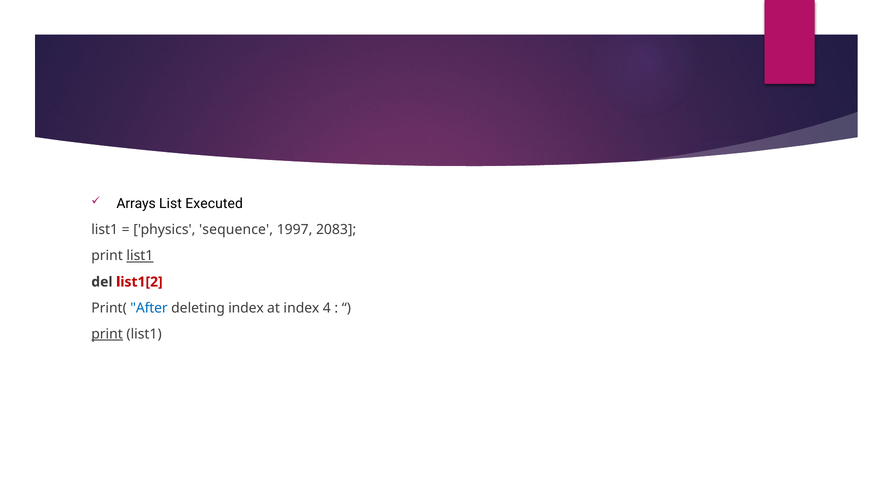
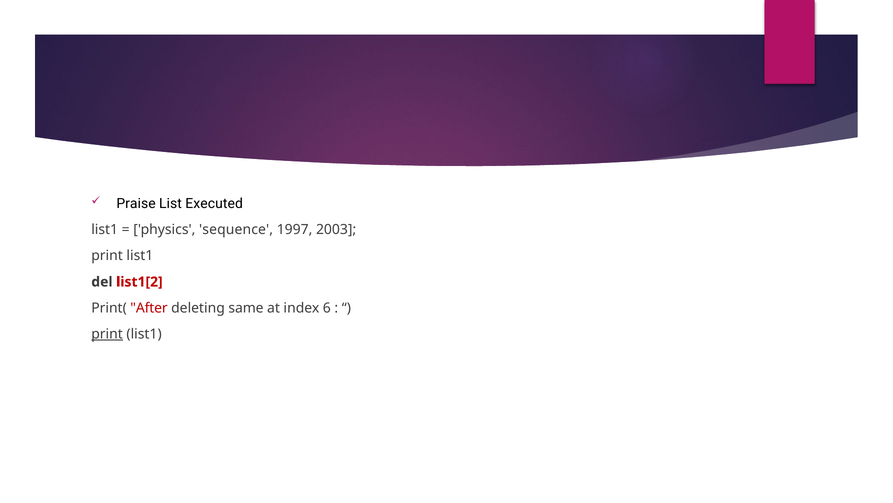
Arrays: Arrays -> Praise
2083: 2083 -> 2003
list1 at (140, 255) underline: present -> none
After colour: blue -> red
deleting index: index -> same
4: 4 -> 6
